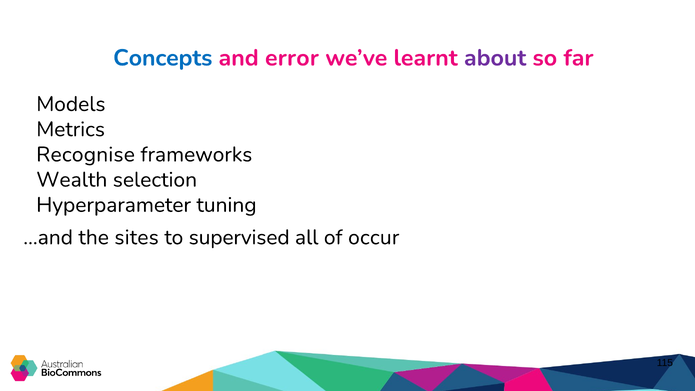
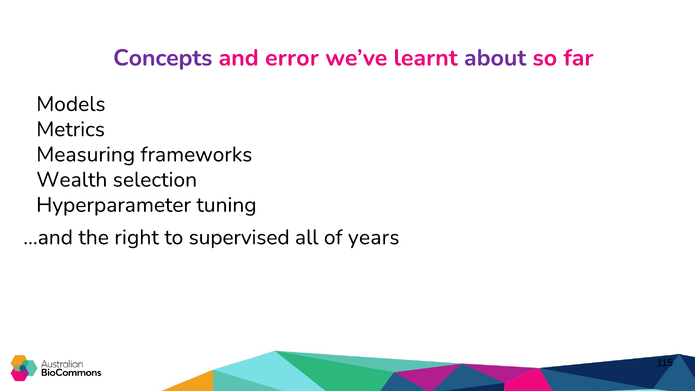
Concepts colour: blue -> purple
Recognise: Recognise -> Measuring
sites: sites -> right
occur: occur -> years
